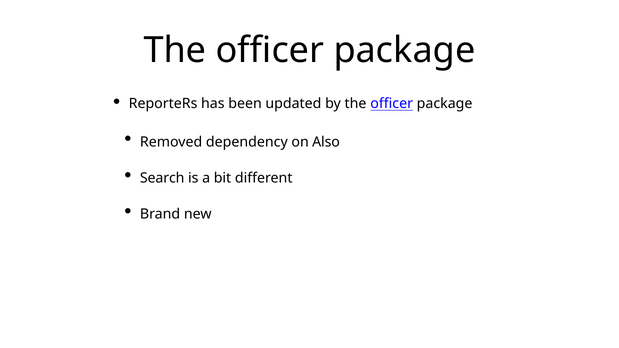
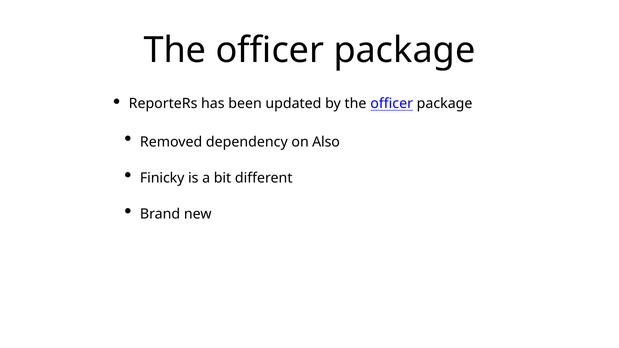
Search: Search -> Finicky
